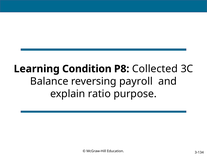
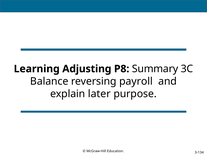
Condition: Condition -> Adjusting
Collected: Collected -> Summary
ratio: ratio -> later
